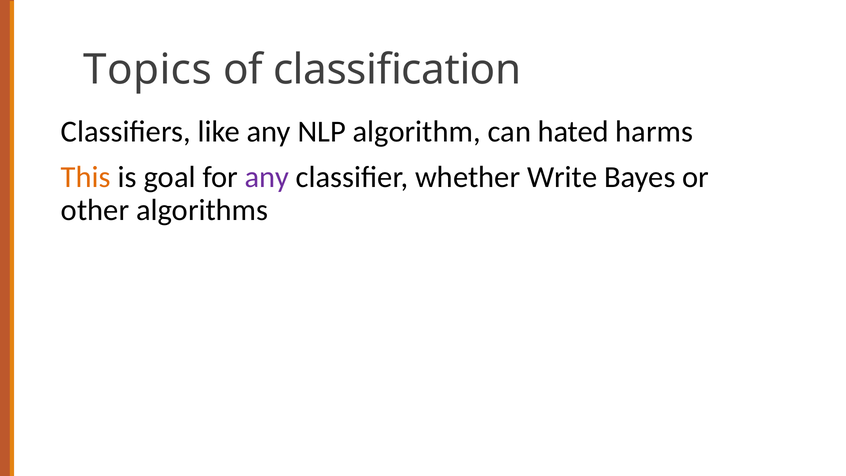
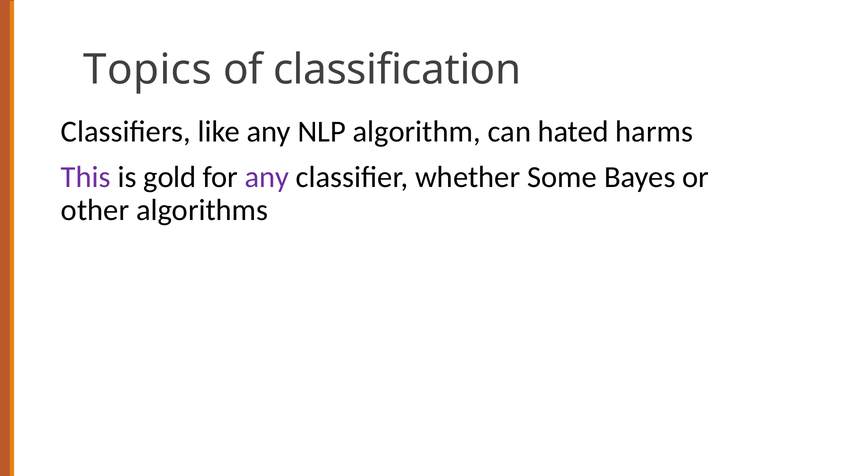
This colour: orange -> purple
goal: goal -> gold
Write: Write -> Some
